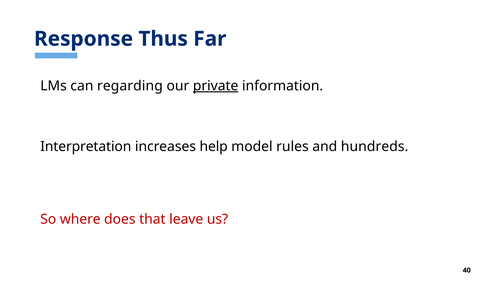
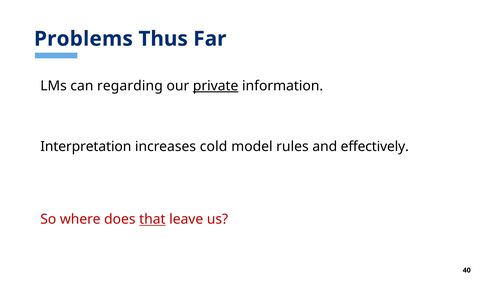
Response: Response -> Problems
help: help -> cold
hundreds: hundreds -> effectively
that underline: none -> present
